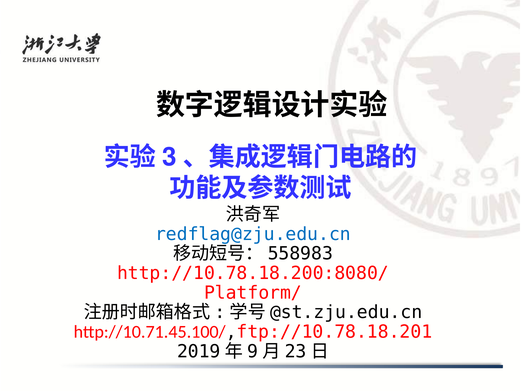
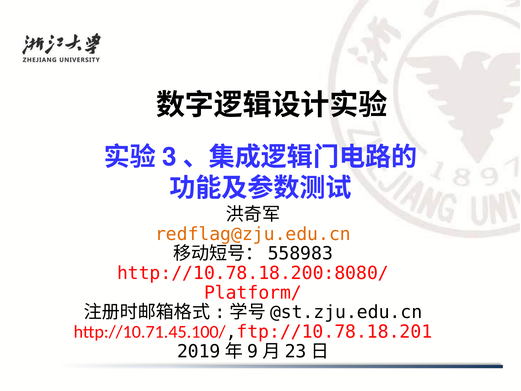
redflag@zju.edu.cn colour: blue -> orange
